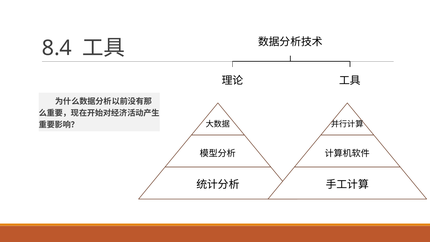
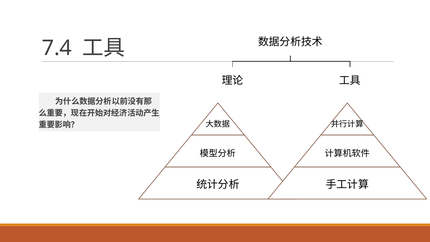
8.4: 8.4 -> 7.4
